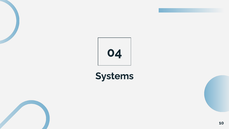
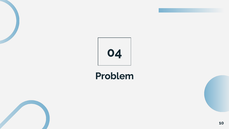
Systems: Systems -> Problem
